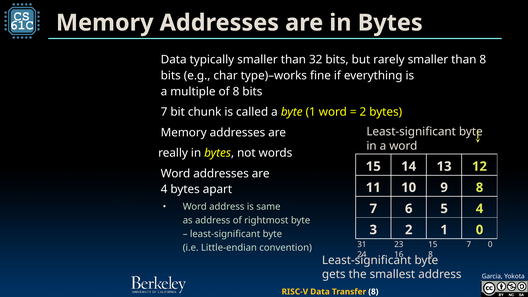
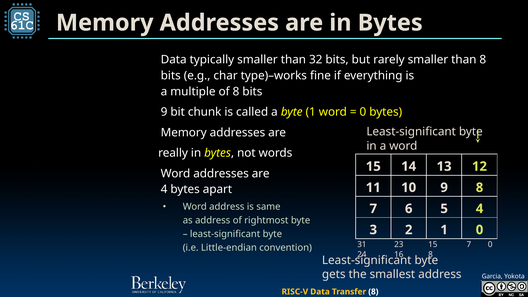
7 at (164, 112): 7 -> 9
2 at (363, 112): 2 -> 0
